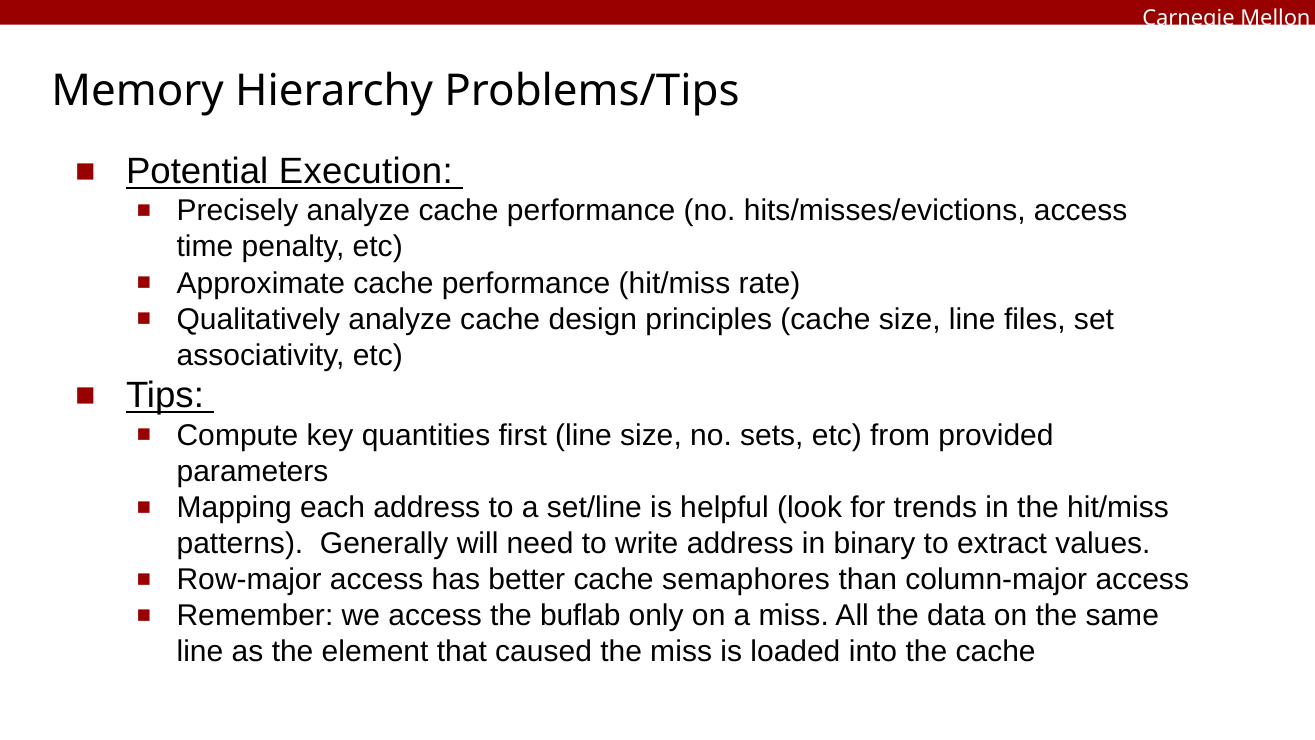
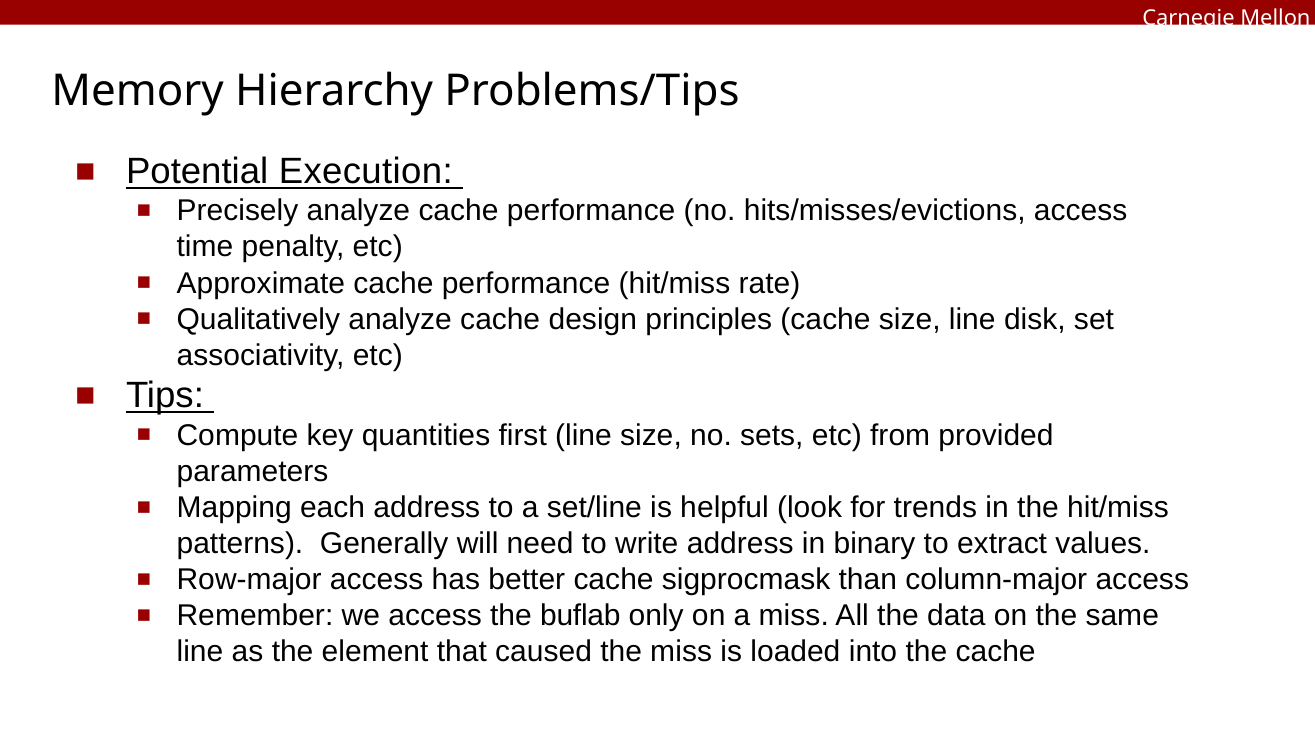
files: files -> disk
semaphores: semaphores -> sigprocmask
